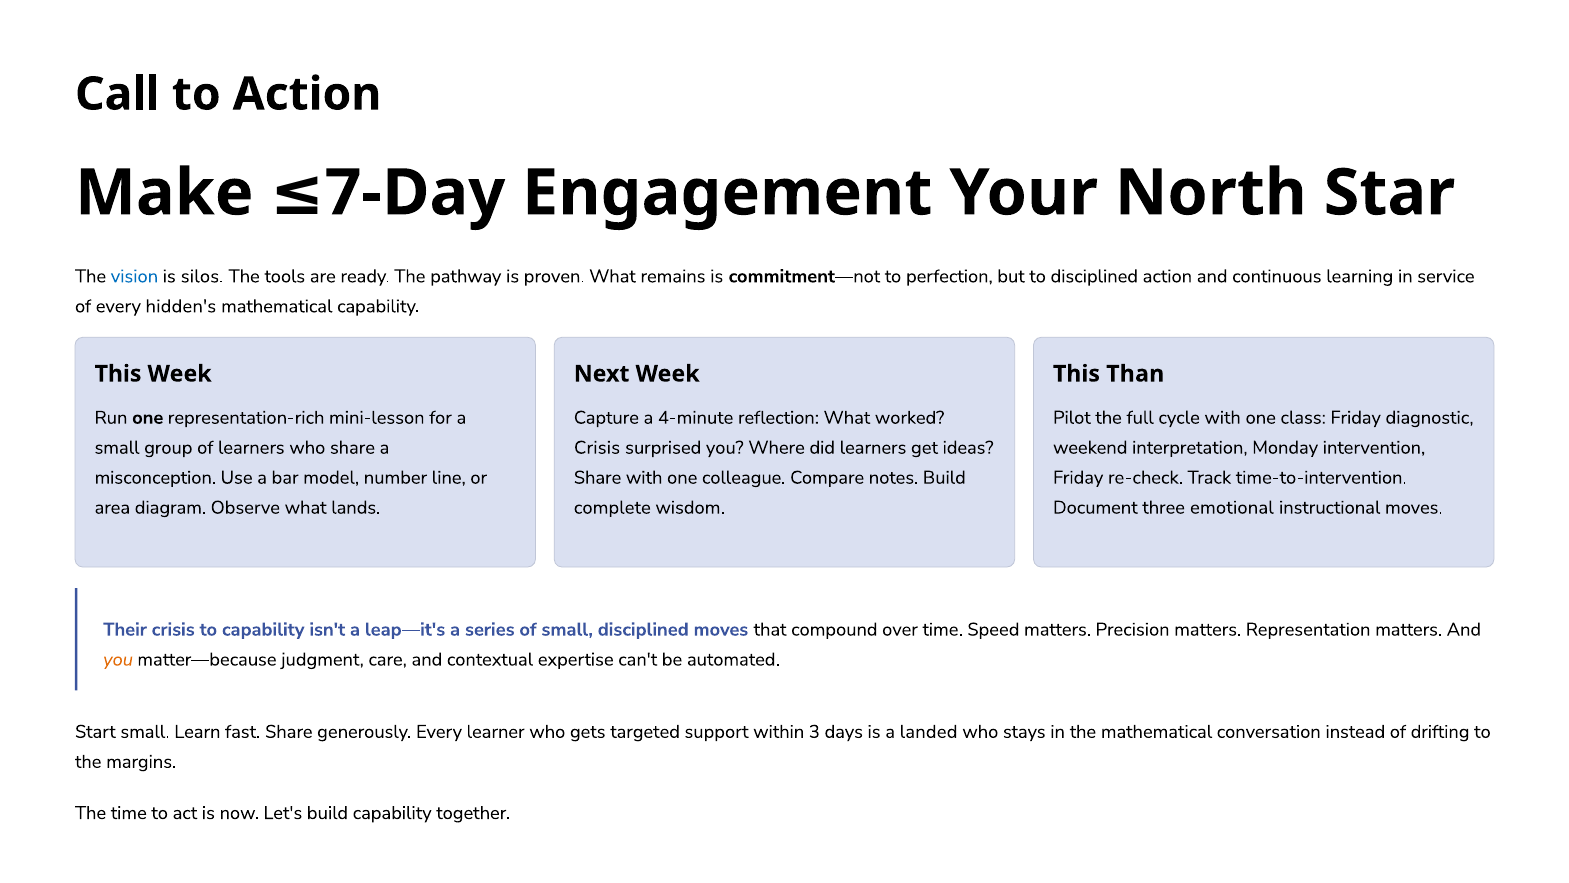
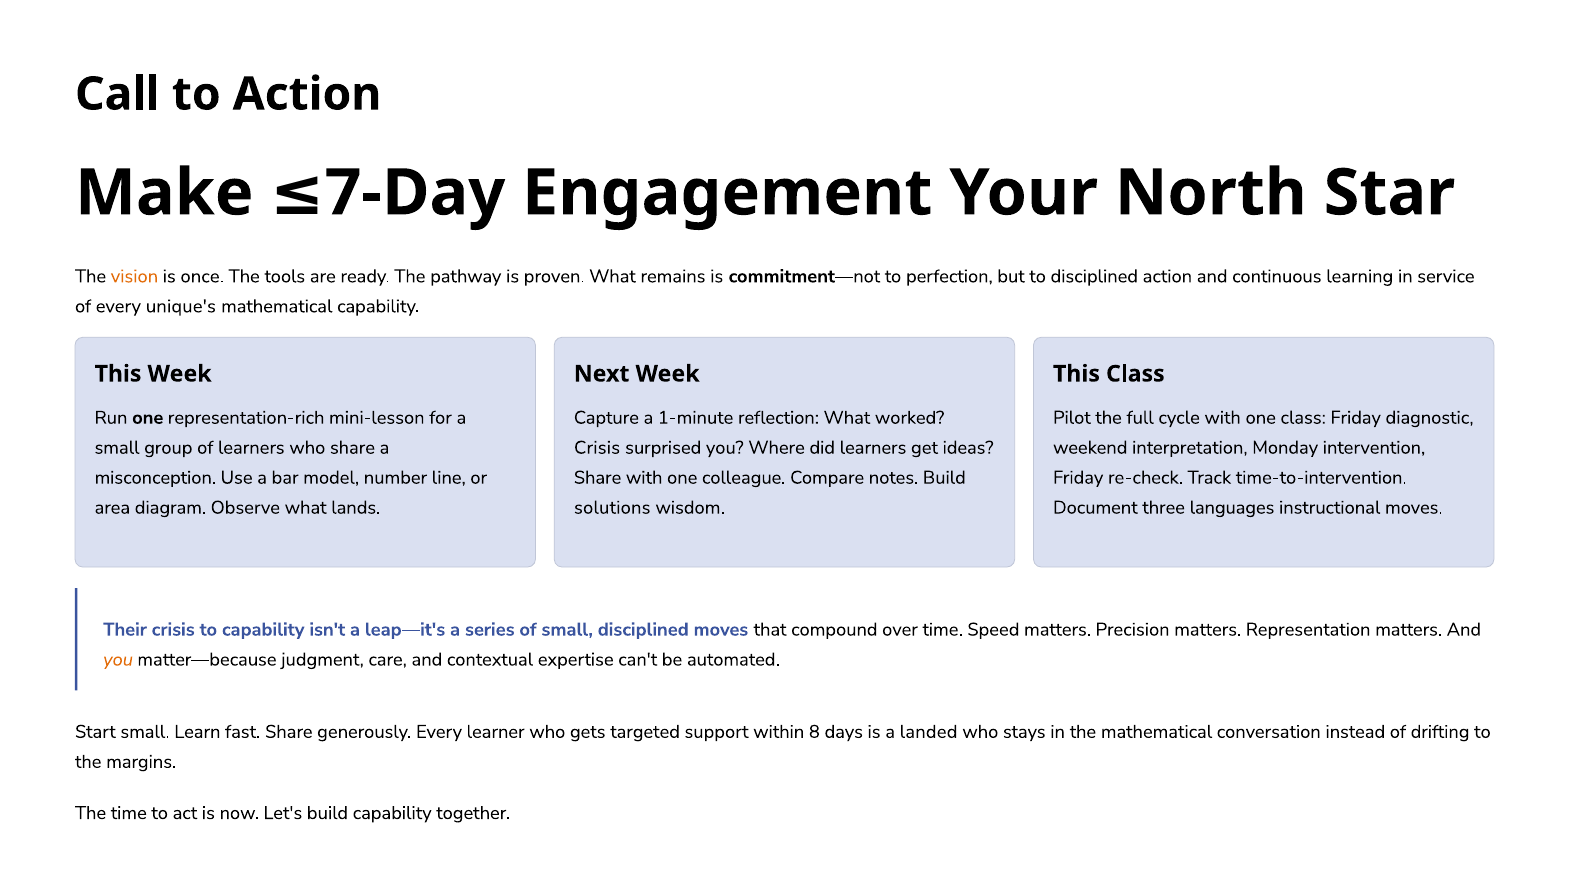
vision colour: blue -> orange
silos: silos -> once
hidden's: hidden's -> unique's
This Than: Than -> Class
4-minute: 4-minute -> 1-minute
complete: complete -> solutions
emotional: emotional -> languages
3: 3 -> 8
